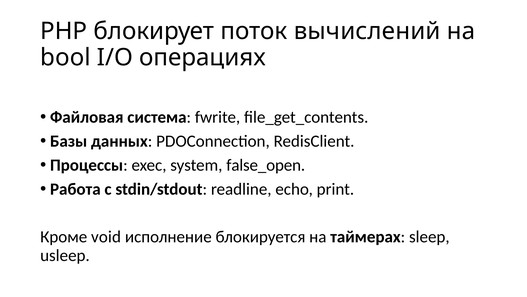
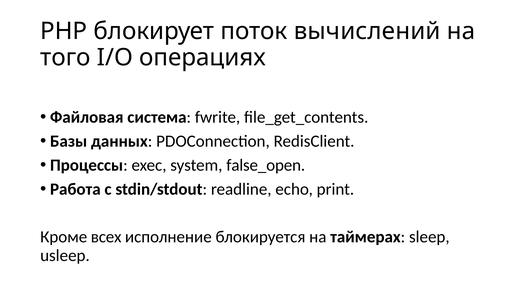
bool: bool -> того
void: void -> всех
